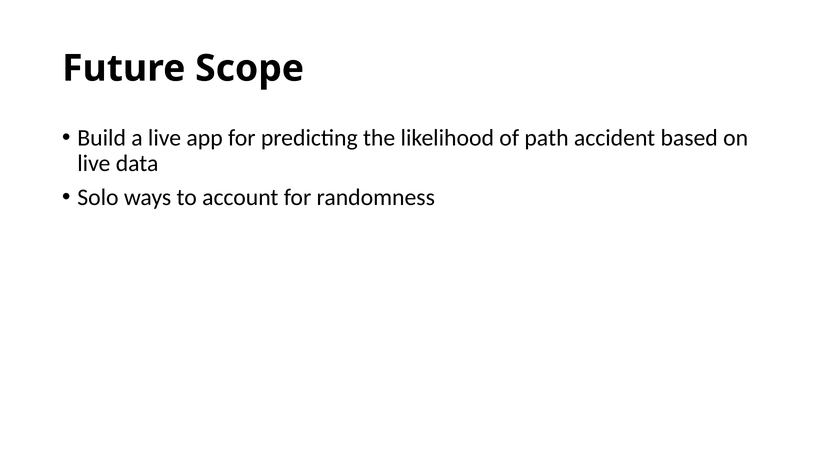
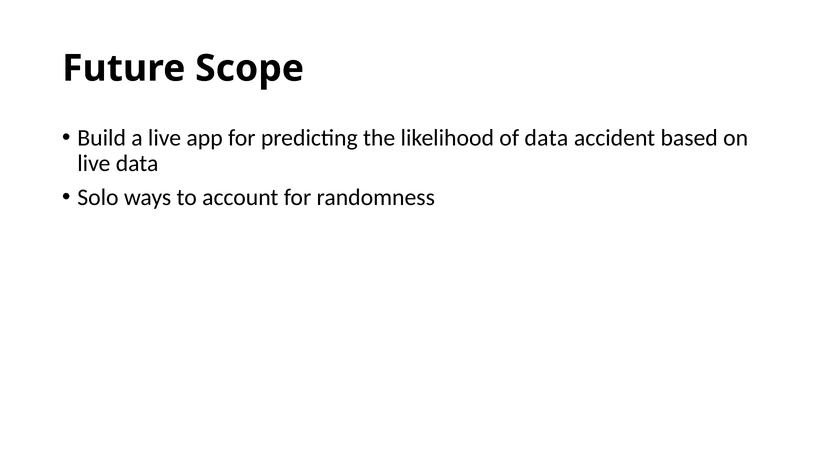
of path: path -> data
